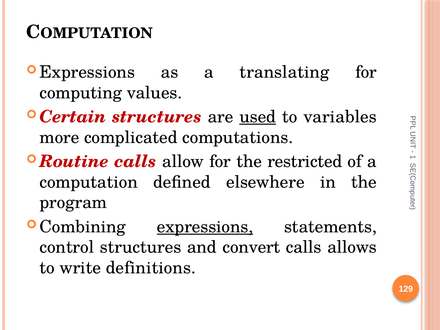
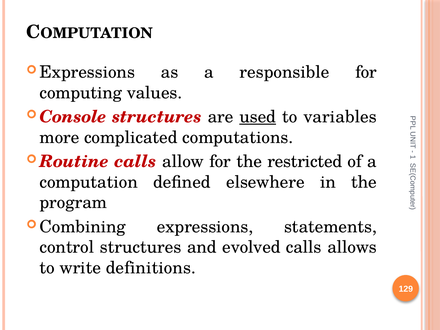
translating: translating -> responsible
Certain: Certain -> Console
expressions underline: present -> none
convert: convert -> evolved
